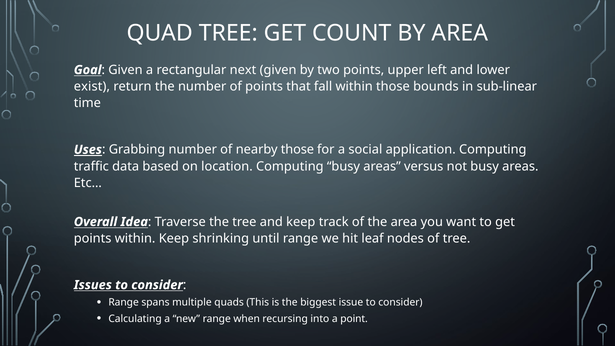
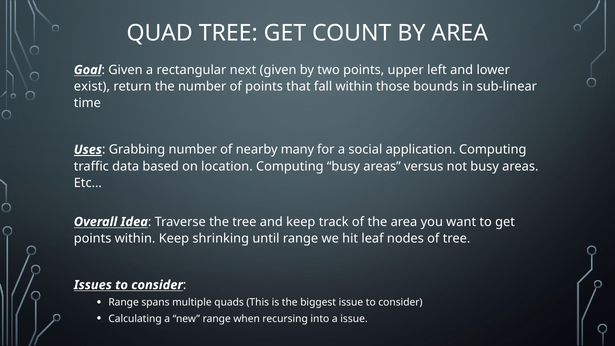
nearby those: those -> many
a point: point -> issue
